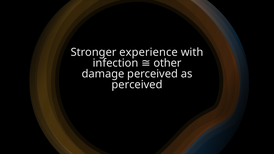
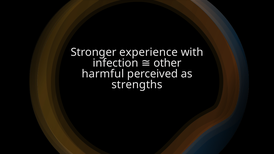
damage: damage -> harmful
perceived at (137, 85): perceived -> strengths
